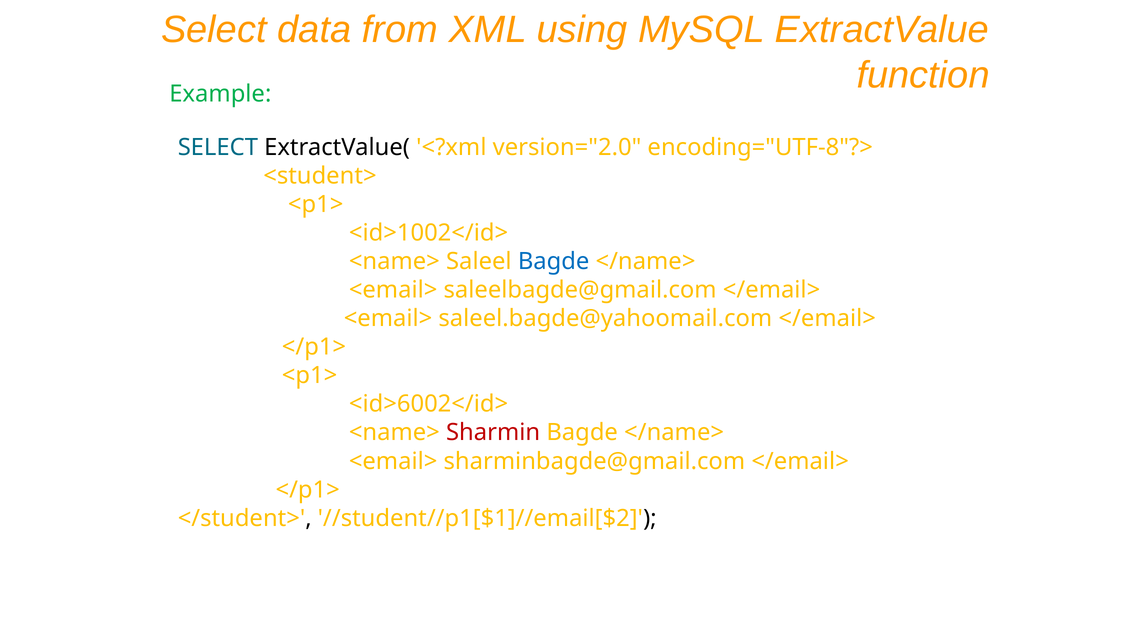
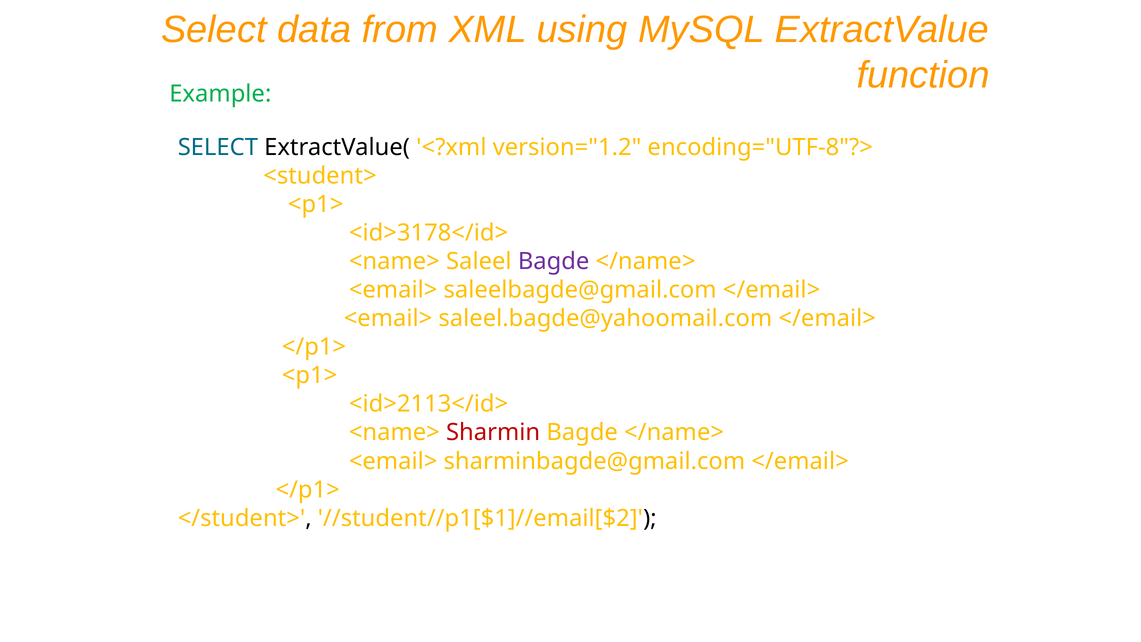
version="2.0: version="2.0 -> version="1.2
<id>1002</id>: <id>1002</id> -> <id>3178</id>
Bagde at (554, 261) colour: blue -> purple
<id>6002</id>: <id>6002</id> -> <id>2113</id>
